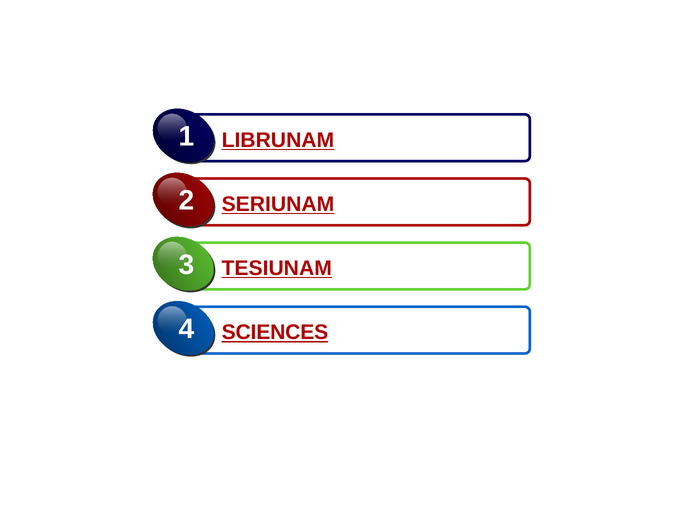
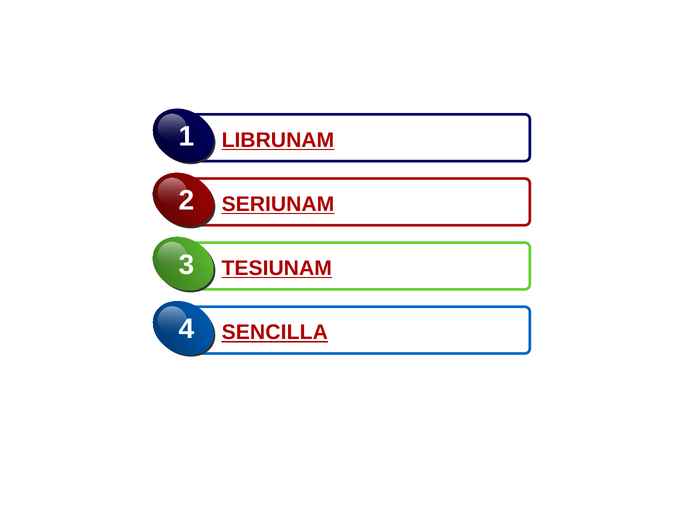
SCIENCES: SCIENCES -> SENCILLA
